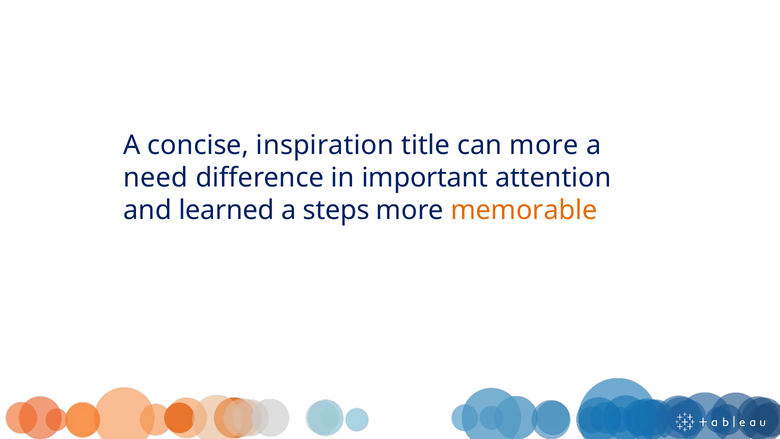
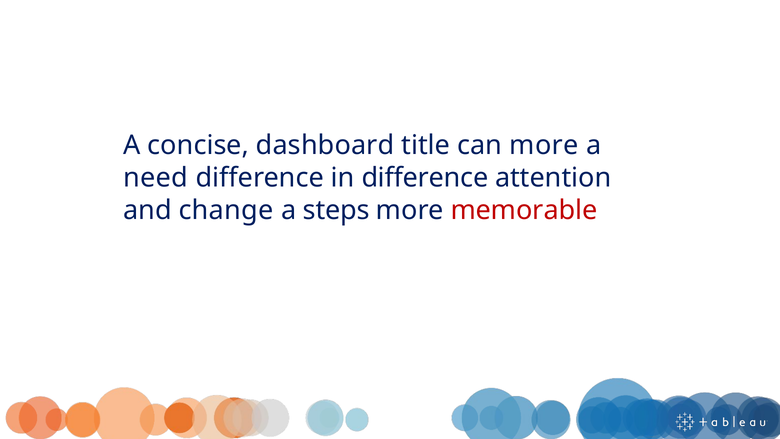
inspiration: inspiration -> dashboard
in important: important -> difference
learned: learned -> change
memorable colour: orange -> red
